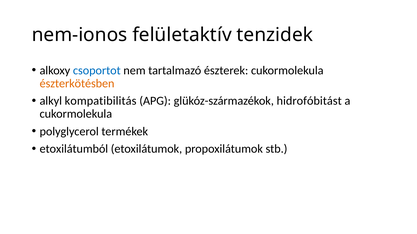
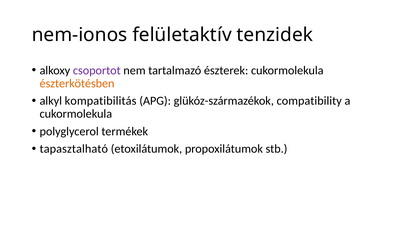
csoportot colour: blue -> purple
hidrofóbitást: hidrofóbitást -> compatibility
etoxilátumból: etoxilátumból -> tapasztalható
